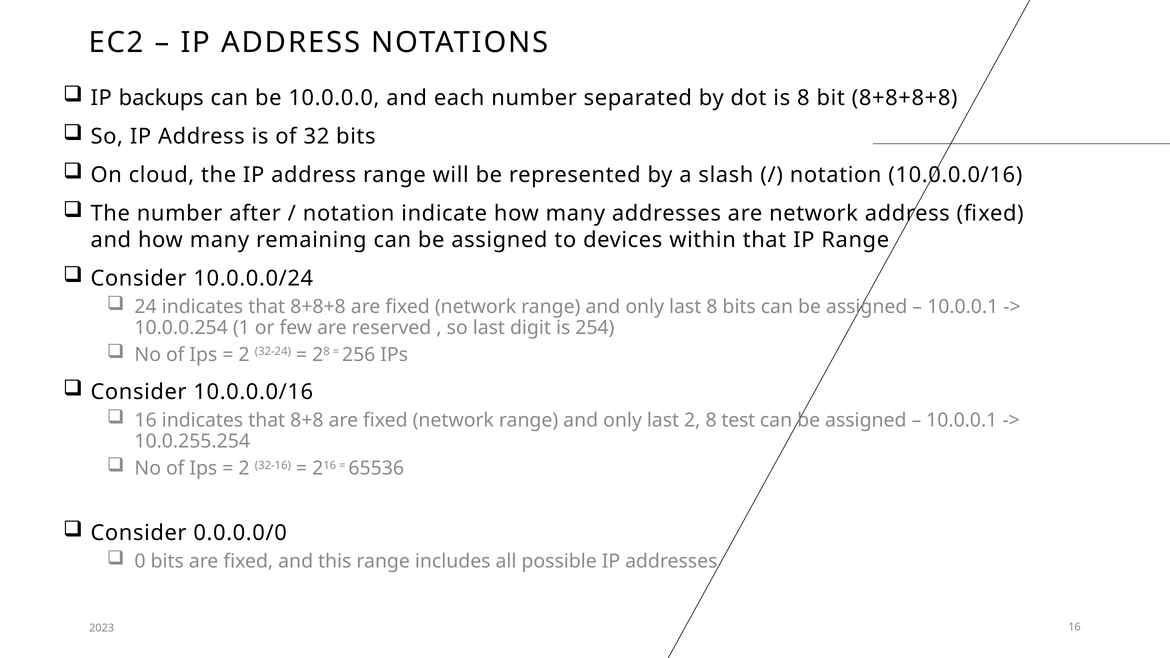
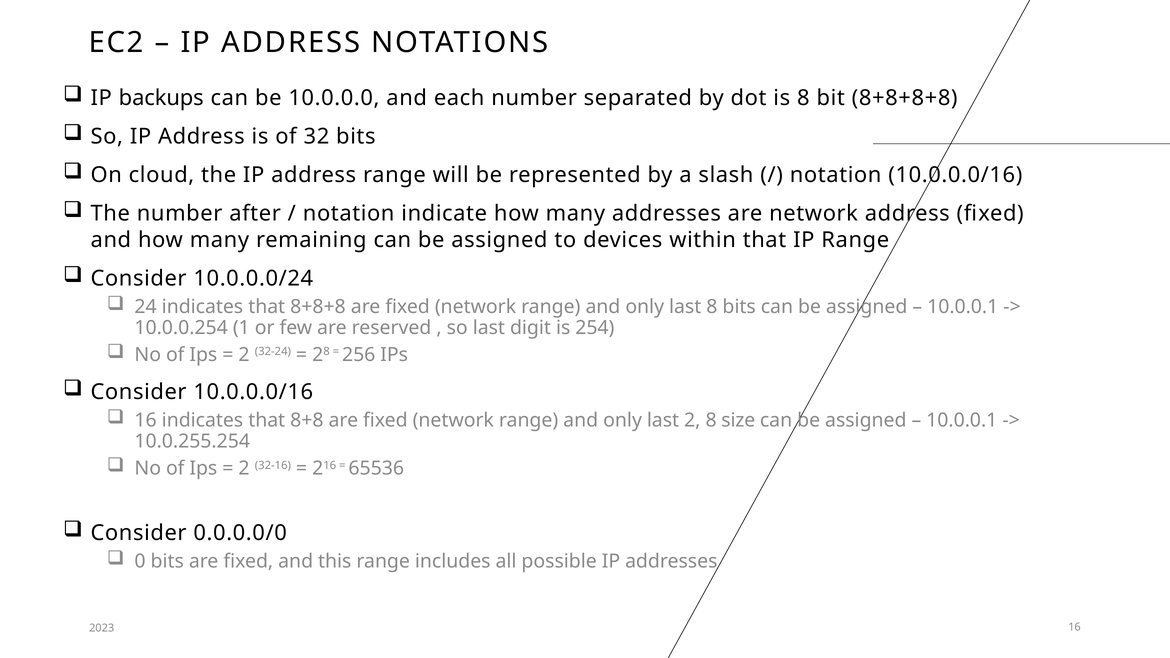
test: test -> size
